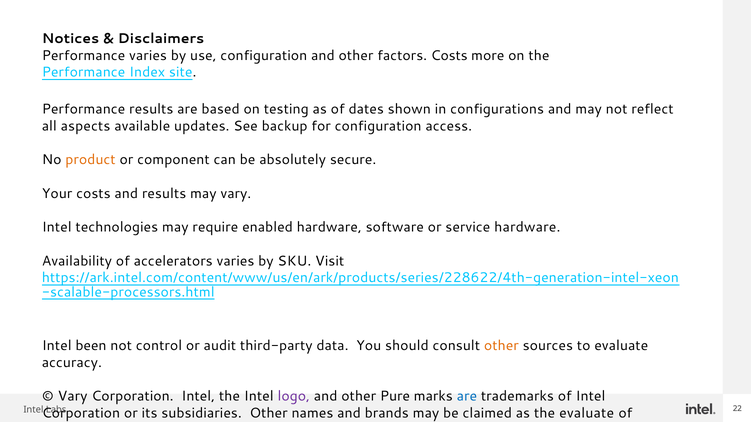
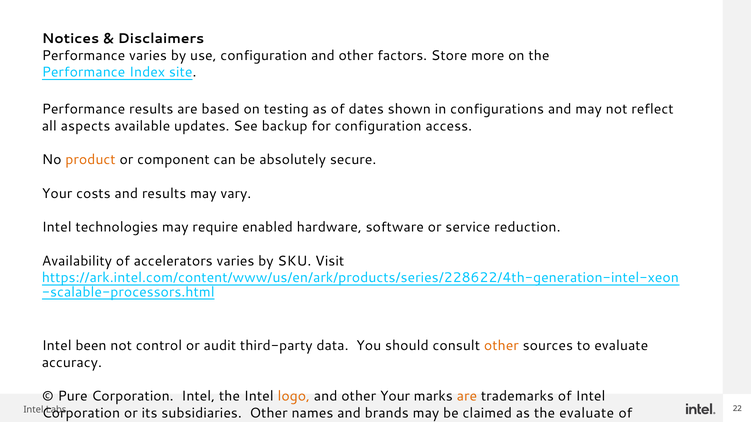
factors Costs: Costs -> Store
service hardware: hardware -> reduction
Vary at (73, 397): Vary -> Pure
logo colour: purple -> orange
other Pure: Pure -> Your
are at (467, 397) colour: blue -> orange
